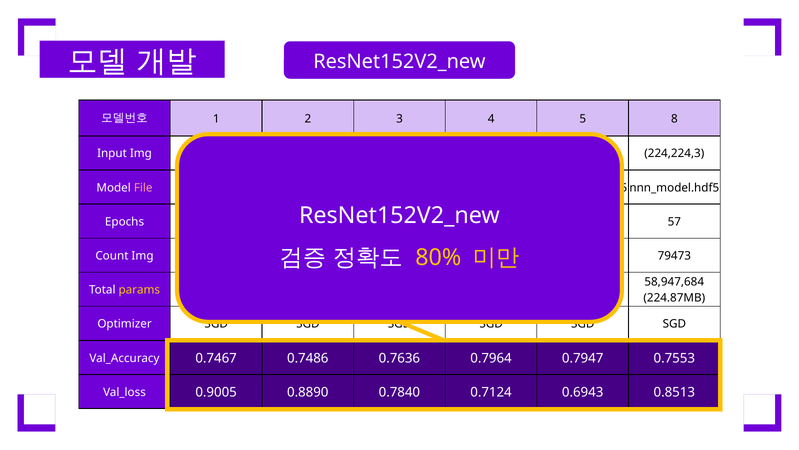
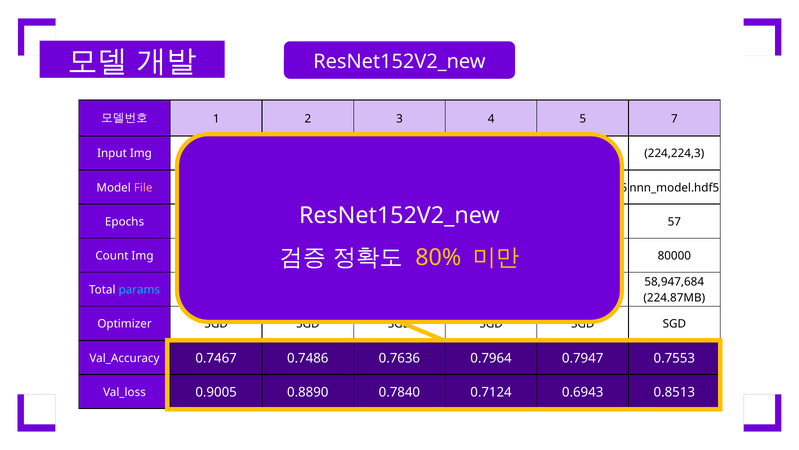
8: 8 -> 7
79473: 79473 -> 80000
params colour: yellow -> light blue
